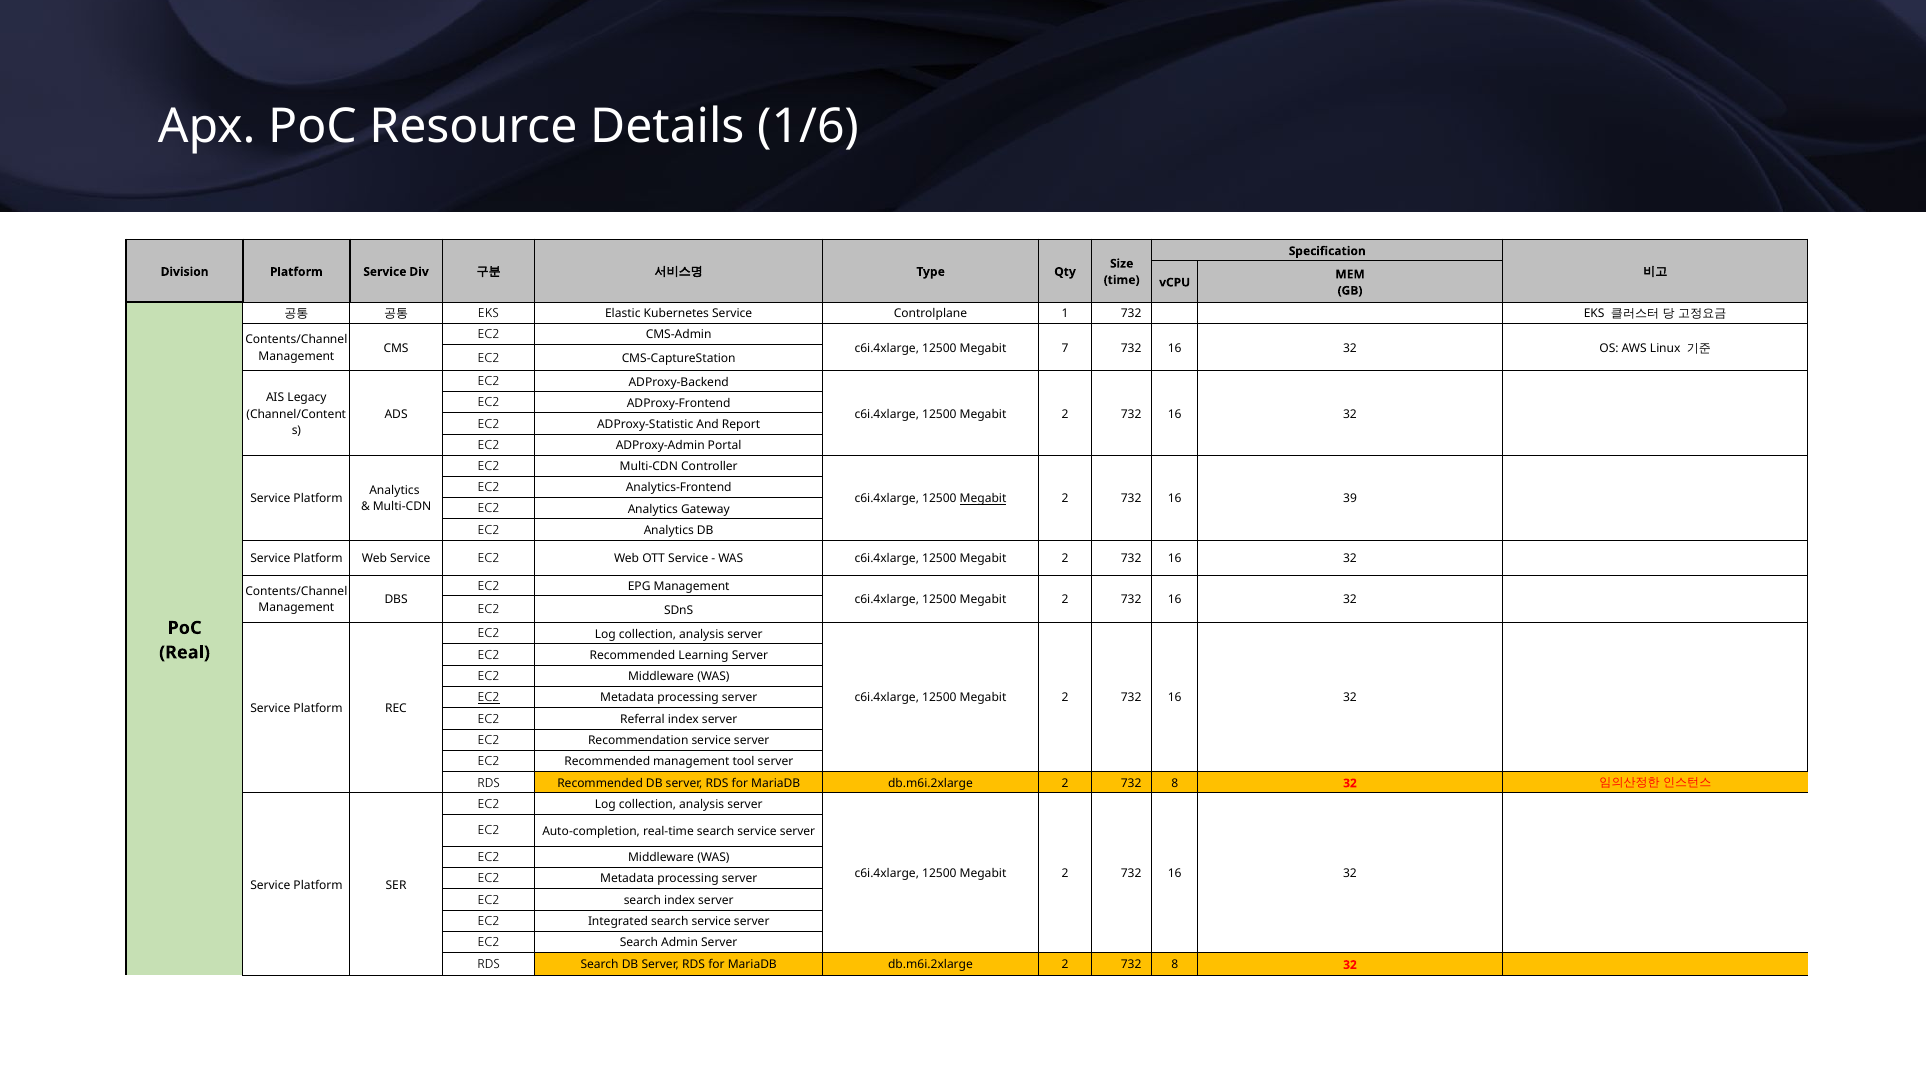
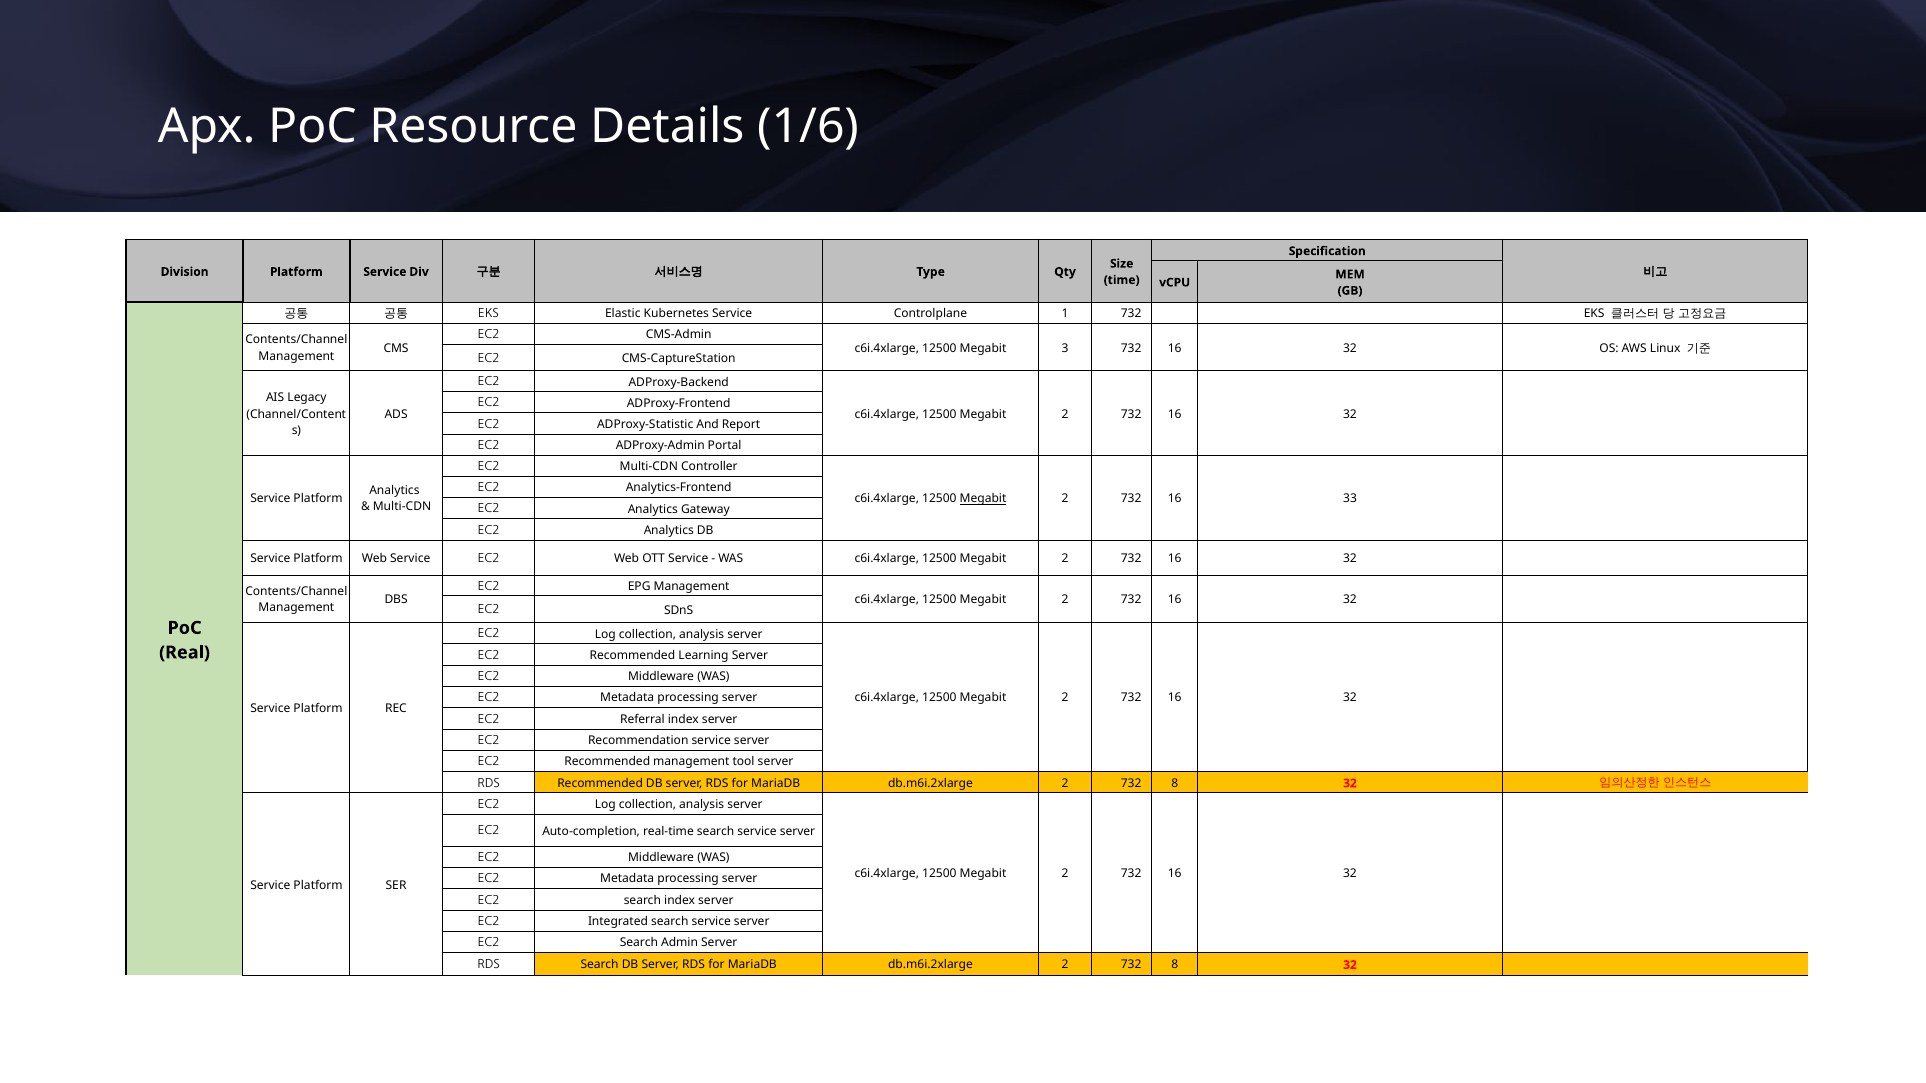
7: 7 -> 3
39: 39 -> 33
EC2 at (489, 698) underline: present -> none
